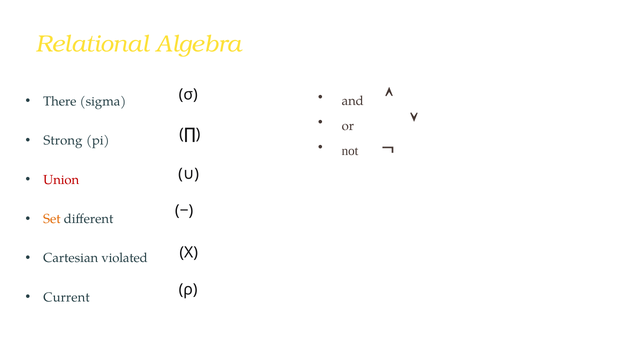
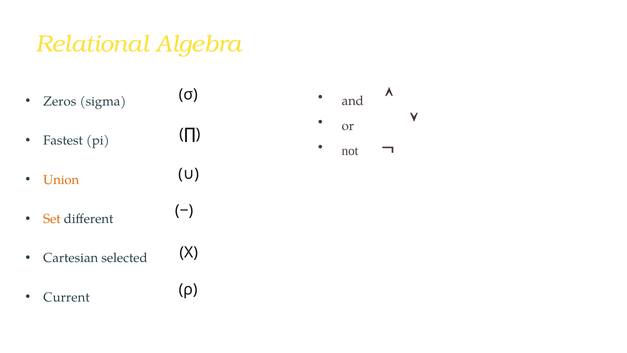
There: There -> Zeros
Strong: Strong -> Fastest
Union colour: red -> orange
violated: violated -> selected
